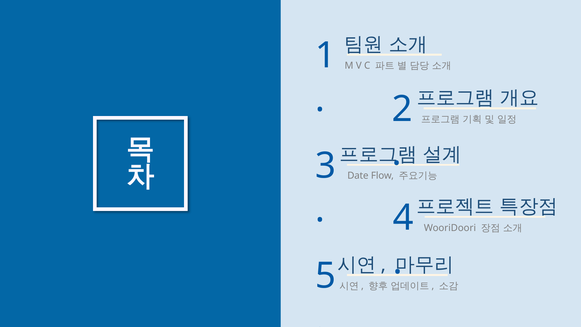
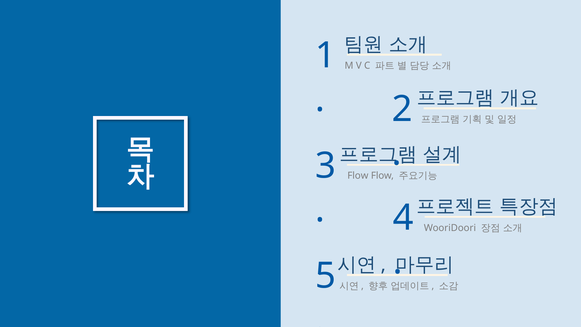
Date at (358, 176): Date -> Flow
